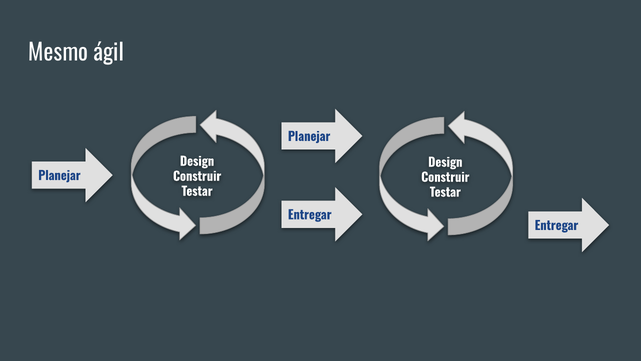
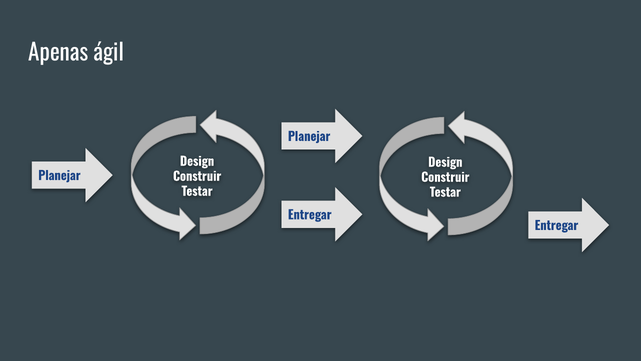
Mesmo: Mesmo -> Apenas
